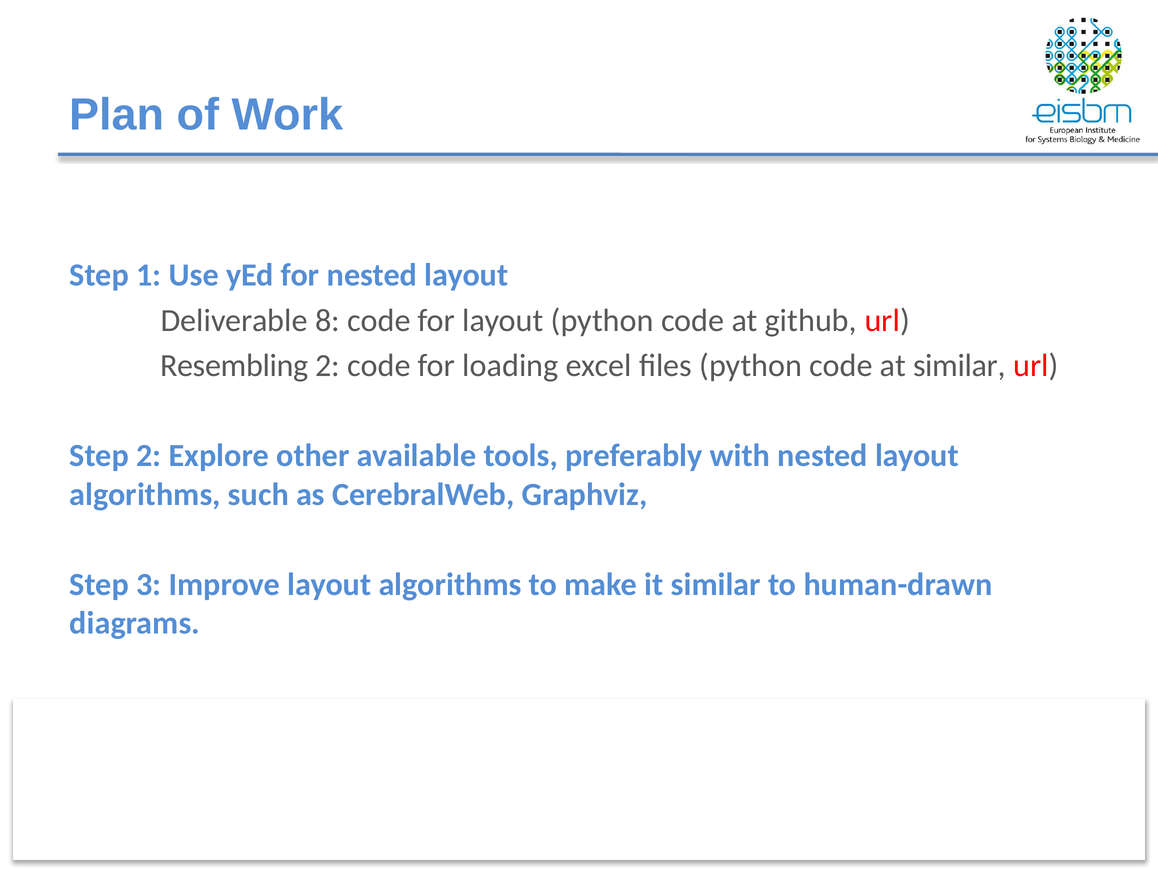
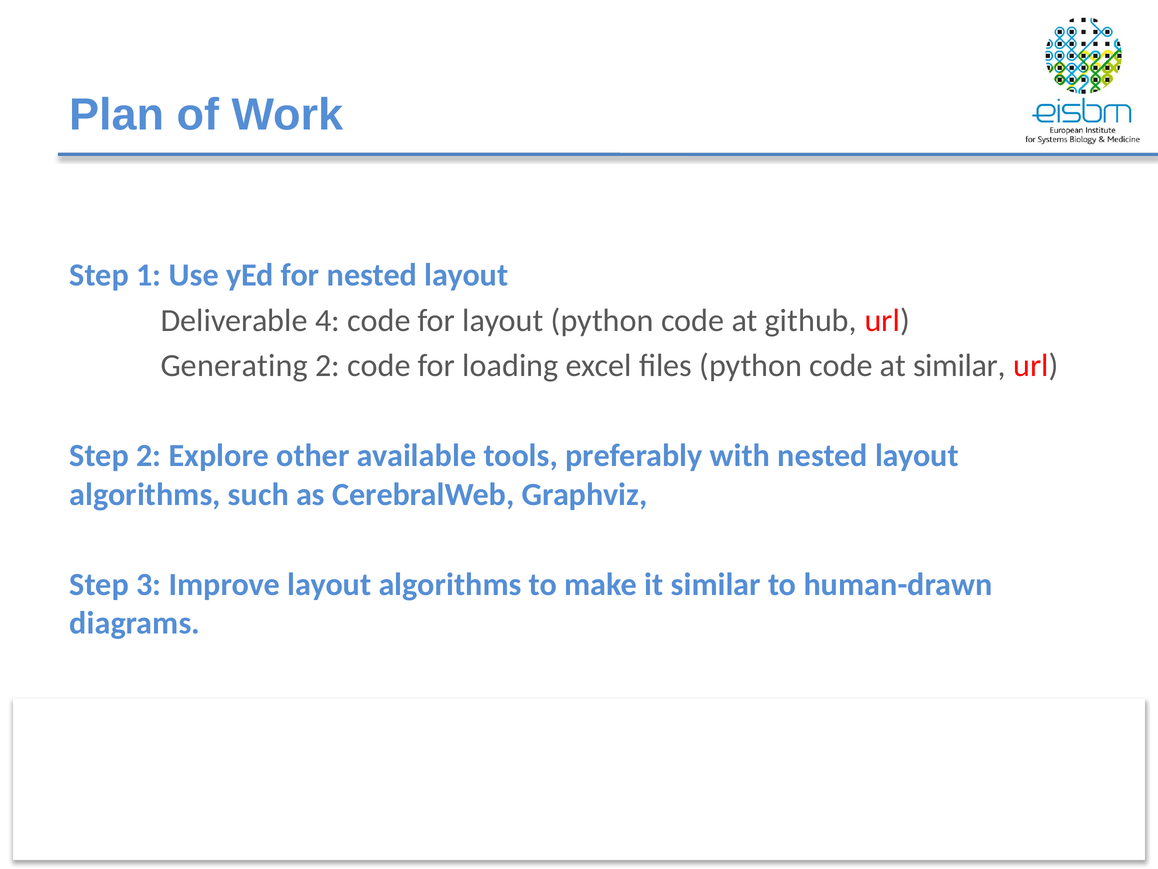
8: 8 -> 4
Resembling: Resembling -> Generating
